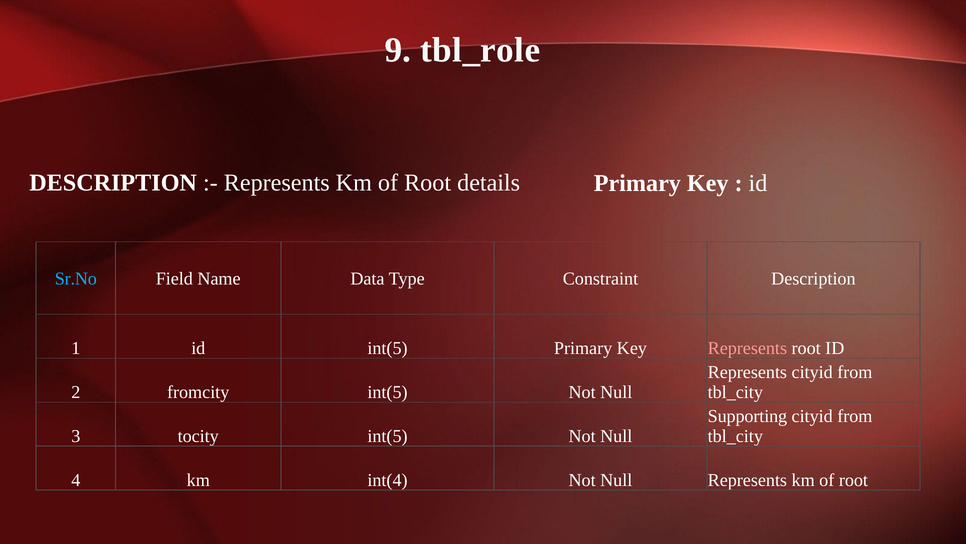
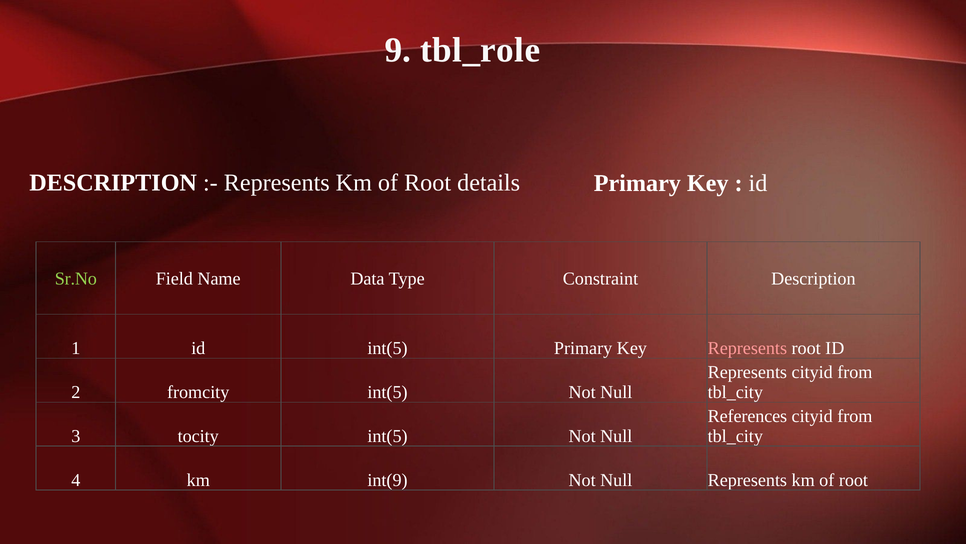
Sr.No colour: light blue -> light green
Supporting: Supporting -> References
int(4: int(4 -> int(9
